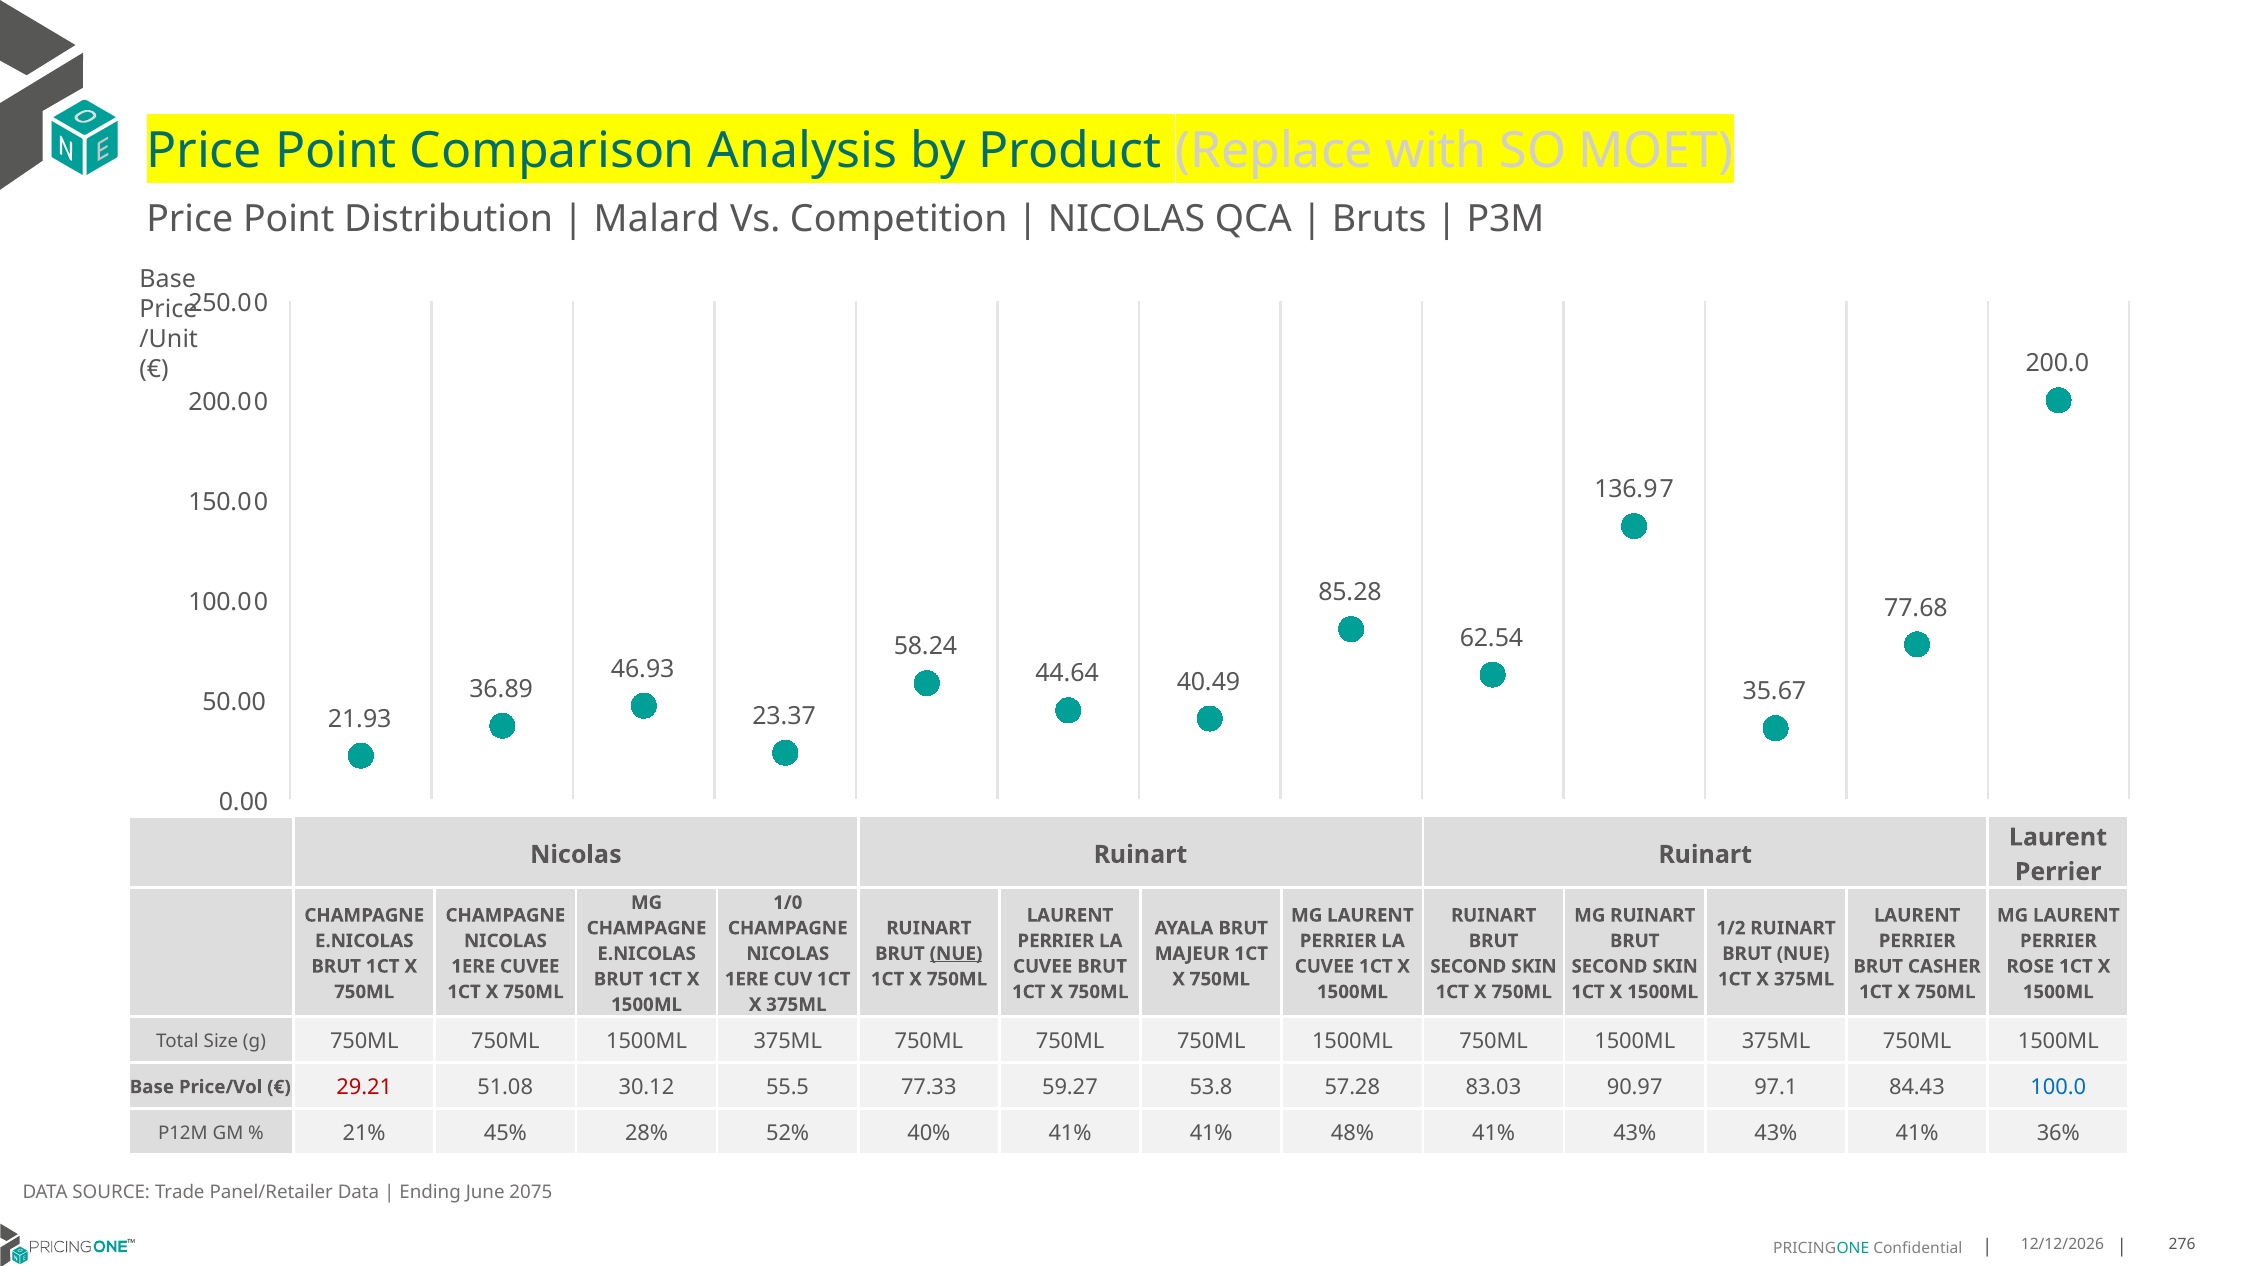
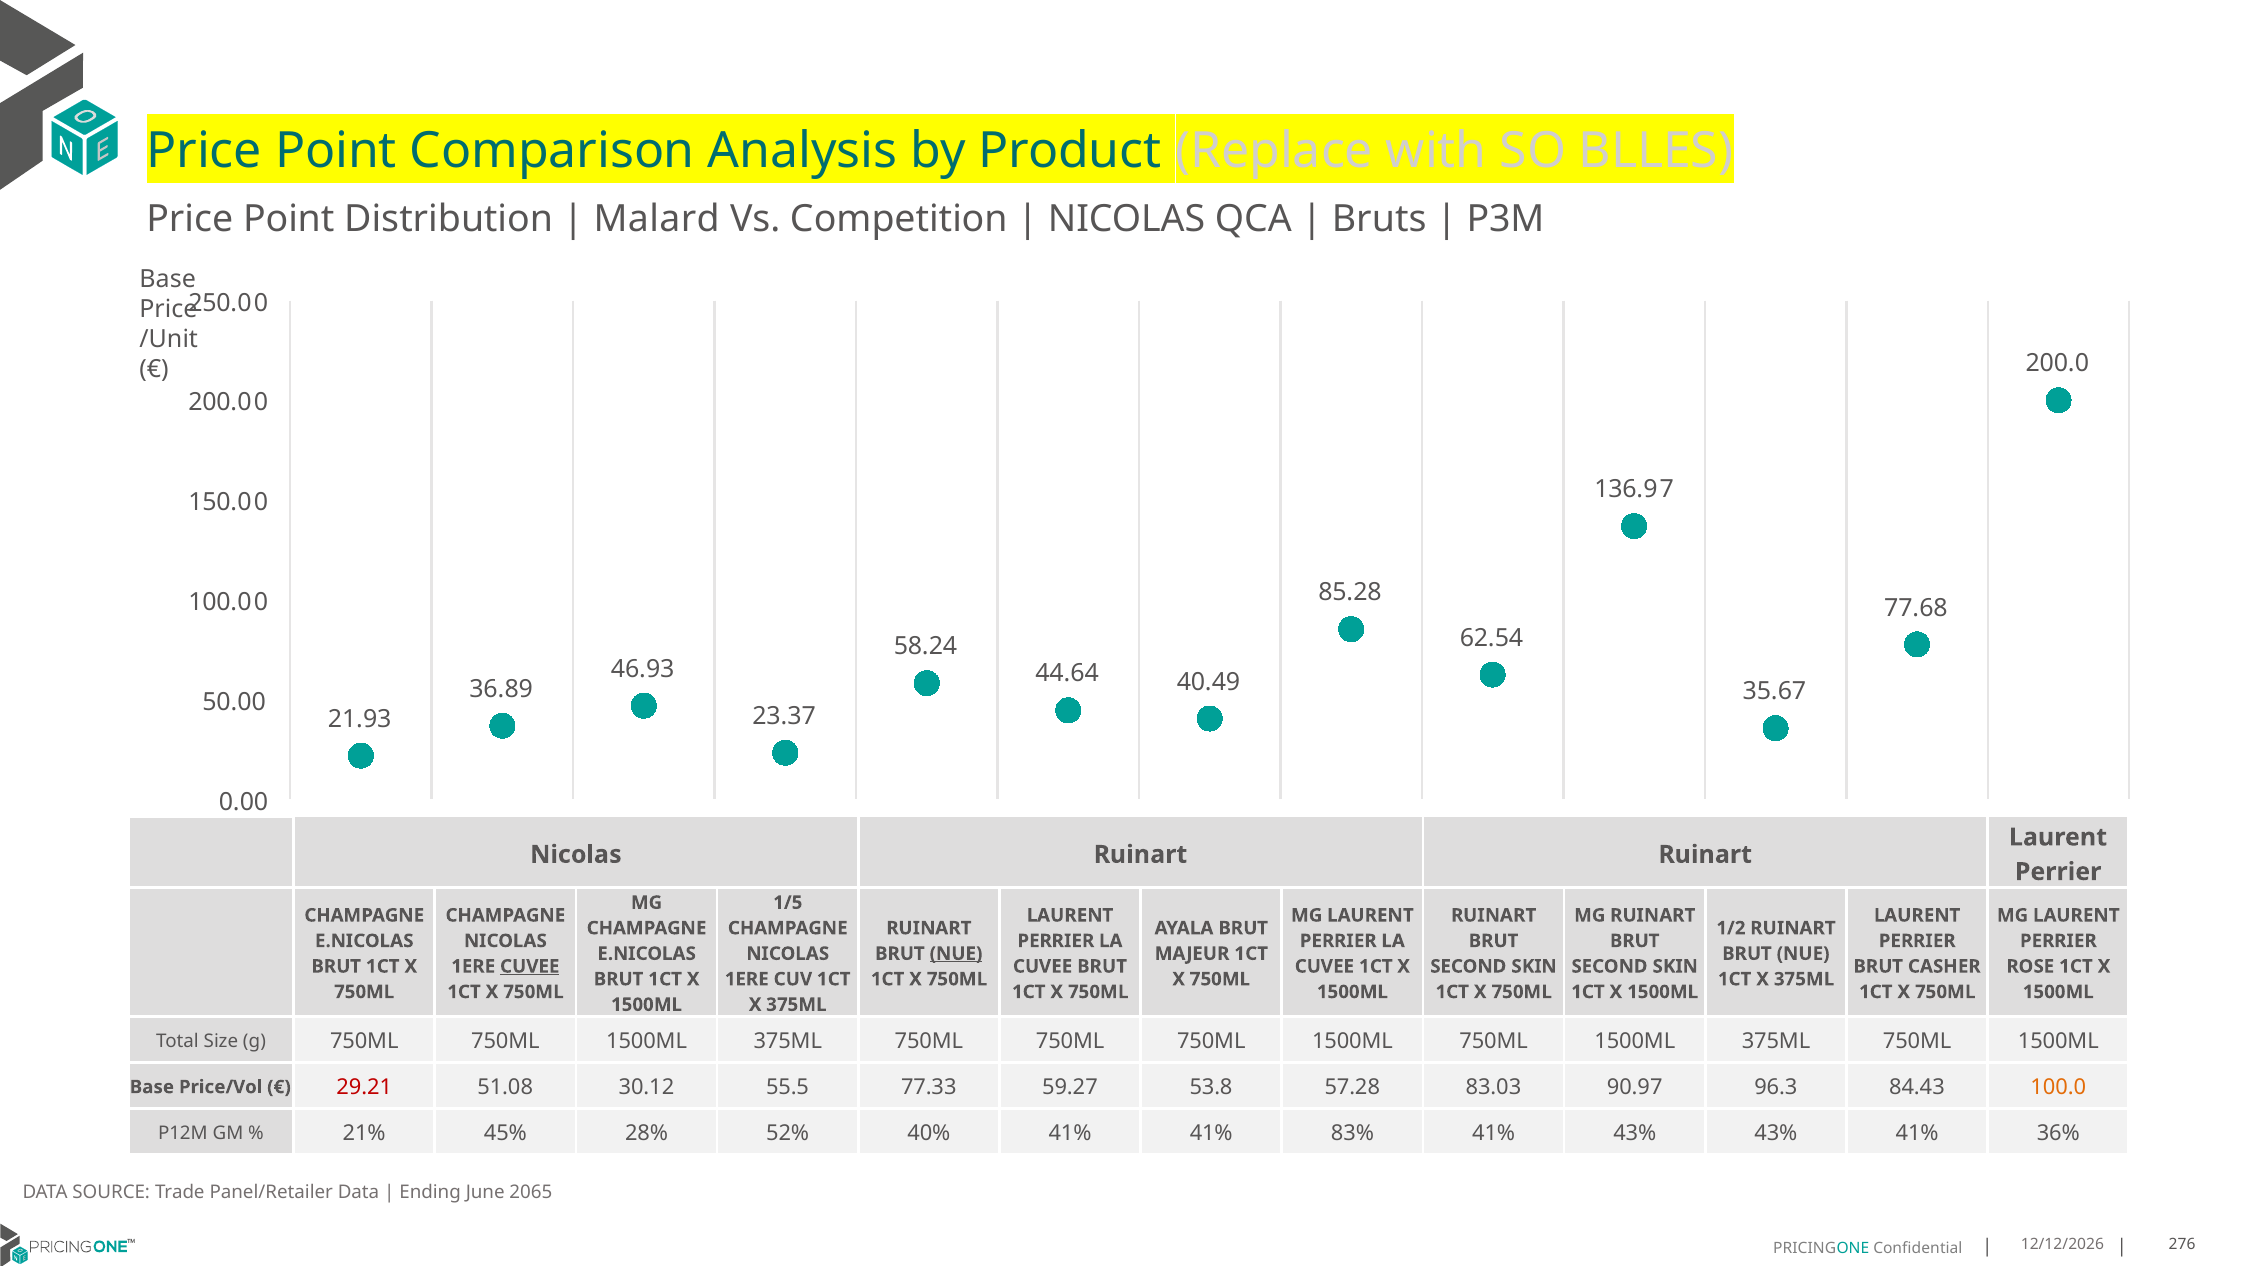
MOET: MOET -> BLLES
1/0: 1/0 -> 1/5
CUVEE at (530, 967) underline: none -> present
97.1: 97.1 -> 96.3
100.0 colour: blue -> orange
48%: 48% -> 83%
2075: 2075 -> 2065
